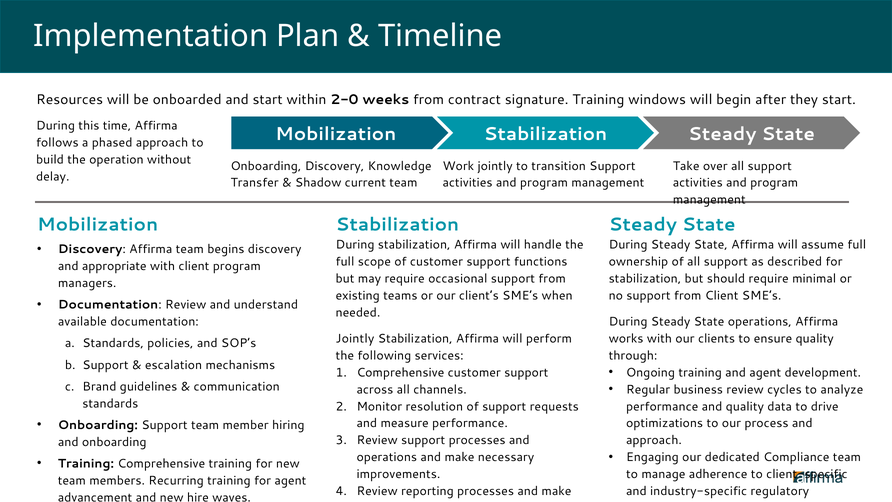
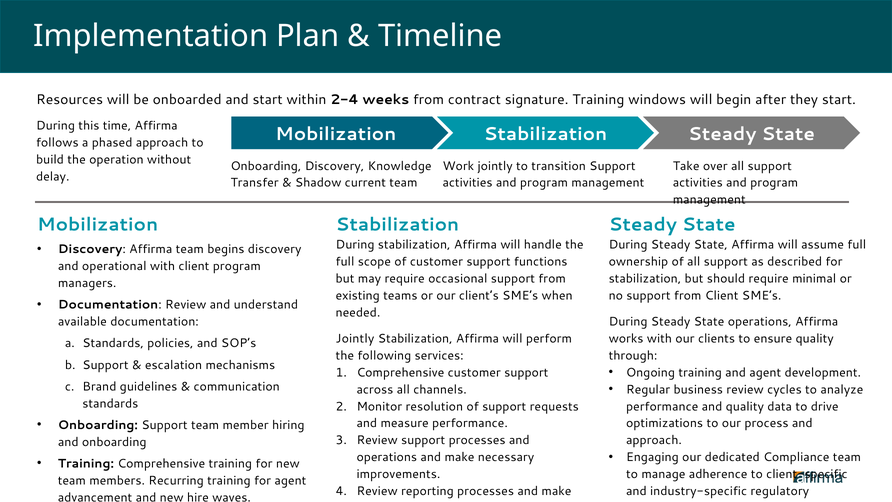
2-0: 2-0 -> 2-4
appropriate: appropriate -> operational
